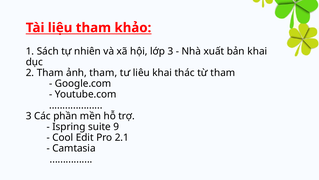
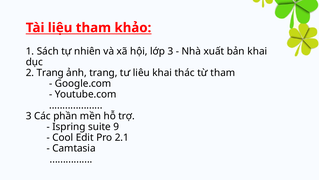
2 Tham: Tham -> Trang
ảnh tham: tham -> trang
